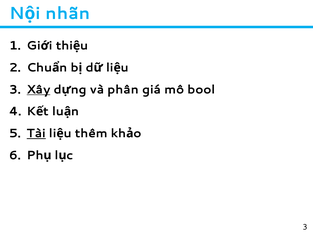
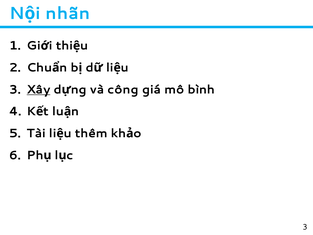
phân: phân -> công
bool: bool -> bình
Tài underline: present -> none
